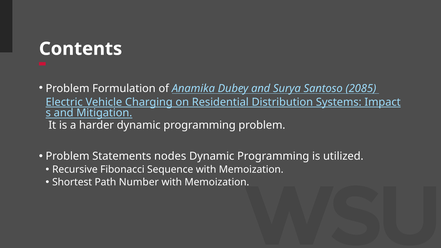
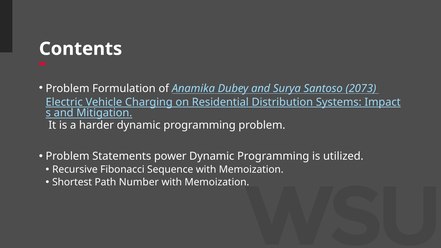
2085: 2085 -> 2073
nodes: nodes -> power
